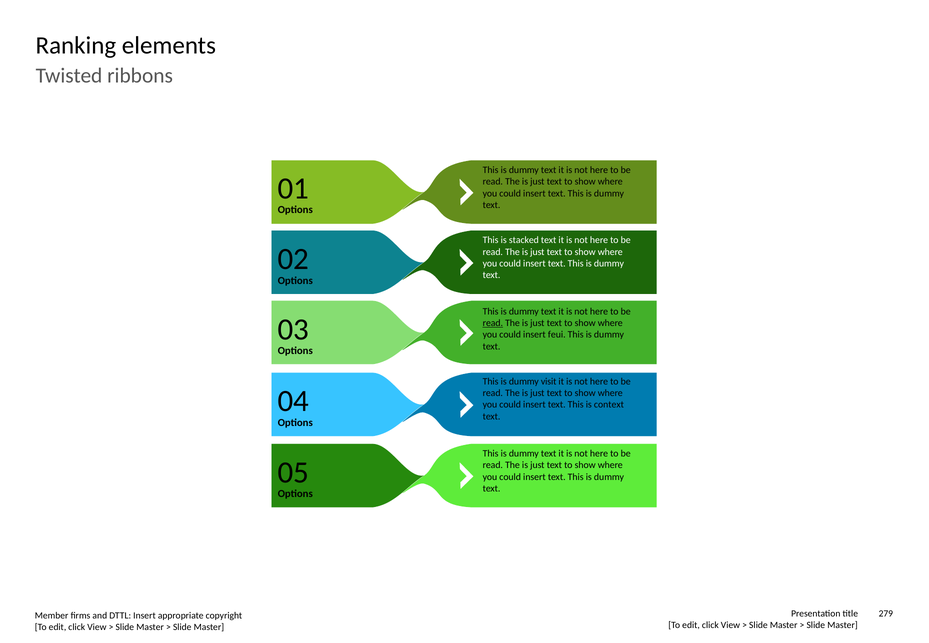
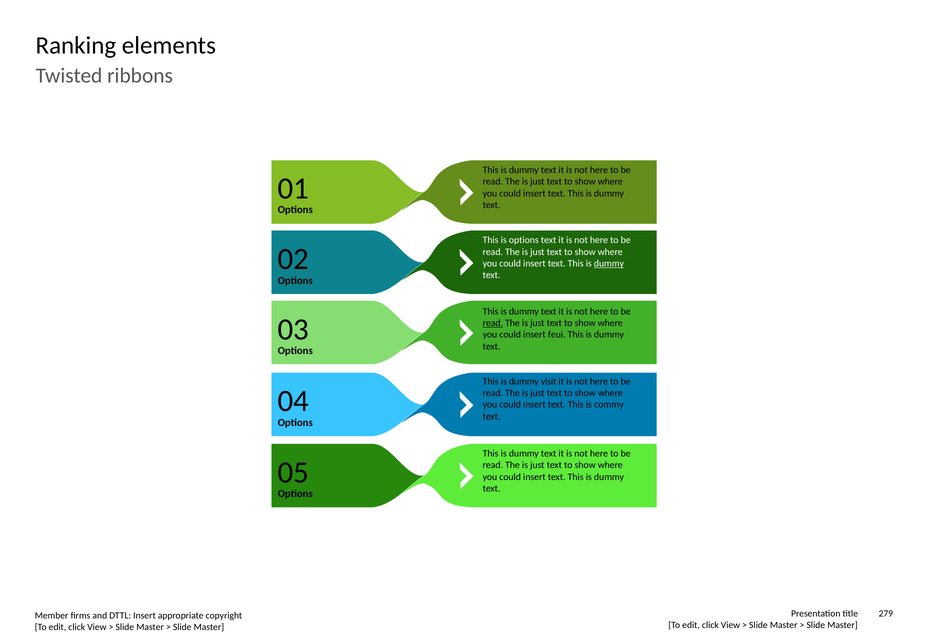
is stacked: stacked -> options
dummy at (609, 264) underline: none -> present
context: context -> commy
